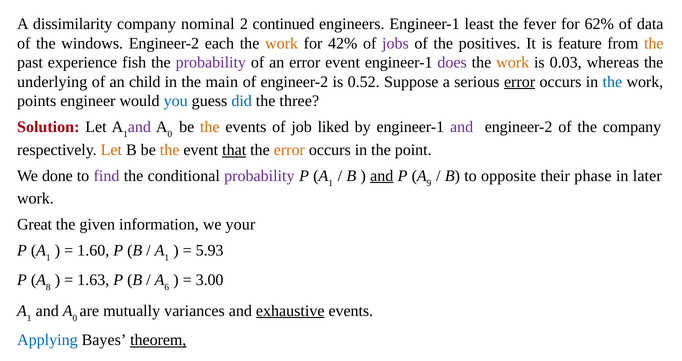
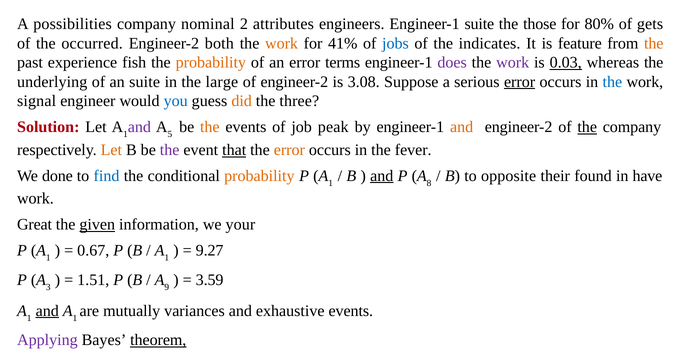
dissimilarity: dissimilarity -> possibilities
continued: continued -> attributes
Engineer-1 least: least -> suite
fever: fever -> those
62%: 62% -> 80%
data: data -> gets
windows: windows -> occurred
each: each -> both
42%: 42% -> 41%
jobs colour: purple -> blue
positives: positives -> indicates
probability at (211, 63) colour: purple -> orange
error event: event -> terms
work at (513, 63) colour: orange -> purple
0.03 underline: none -> present
an child: child -> suite
main: main -> large
0.52: 0.52 -> 3.08
points: points -> signal
did colour: blue -> orange
0 at (170, 134): 0 -> 5
liked: liked -> peak
and at (462, 127) colour: purple -> orange
the at (587, 127) underline: none -> present
the at (170, 150) colour: orange -> purple
point: point -> fever
find colour: purple -> blue
probability at (259, 176) colour: purple -> orange
9: 9 -> 8
phase: phase -> found
later: later -> have
given underline: none -> present
1.60: 1.60 -> 0.67
5.93: 5.93 -> 9.27
8: 8 -> 3
1.63: 1.63 -> 1.51
6: 6 -> 9
3.00: 3.00 -> 3.59
and at (47, 311) underline: none -> present
0 at (75, 318): 0 -> 1
exhaustive underline: present -> none
Applying colour: blue -> purple
